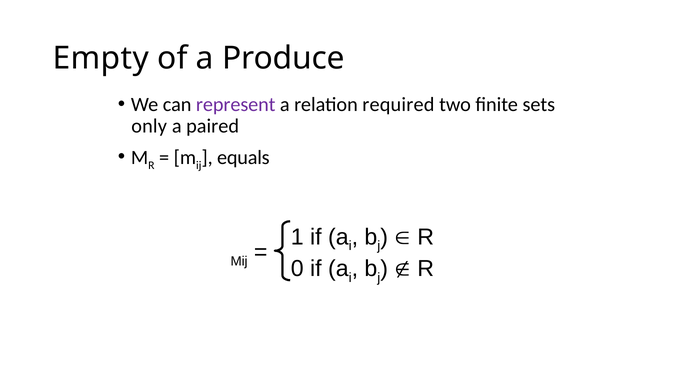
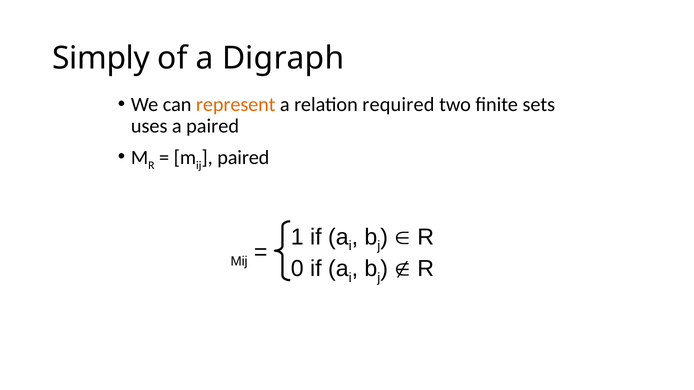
Empty: Empty -> Simply
Produce: Produce -> Digraph
represent colour: purple -> orange
only: only -> uses
equals at (243, 158): equals -> paired
